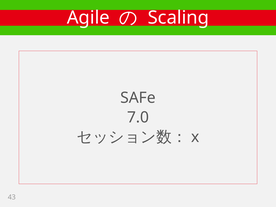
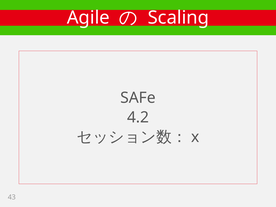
7.0: 7.0 -> 4.2
